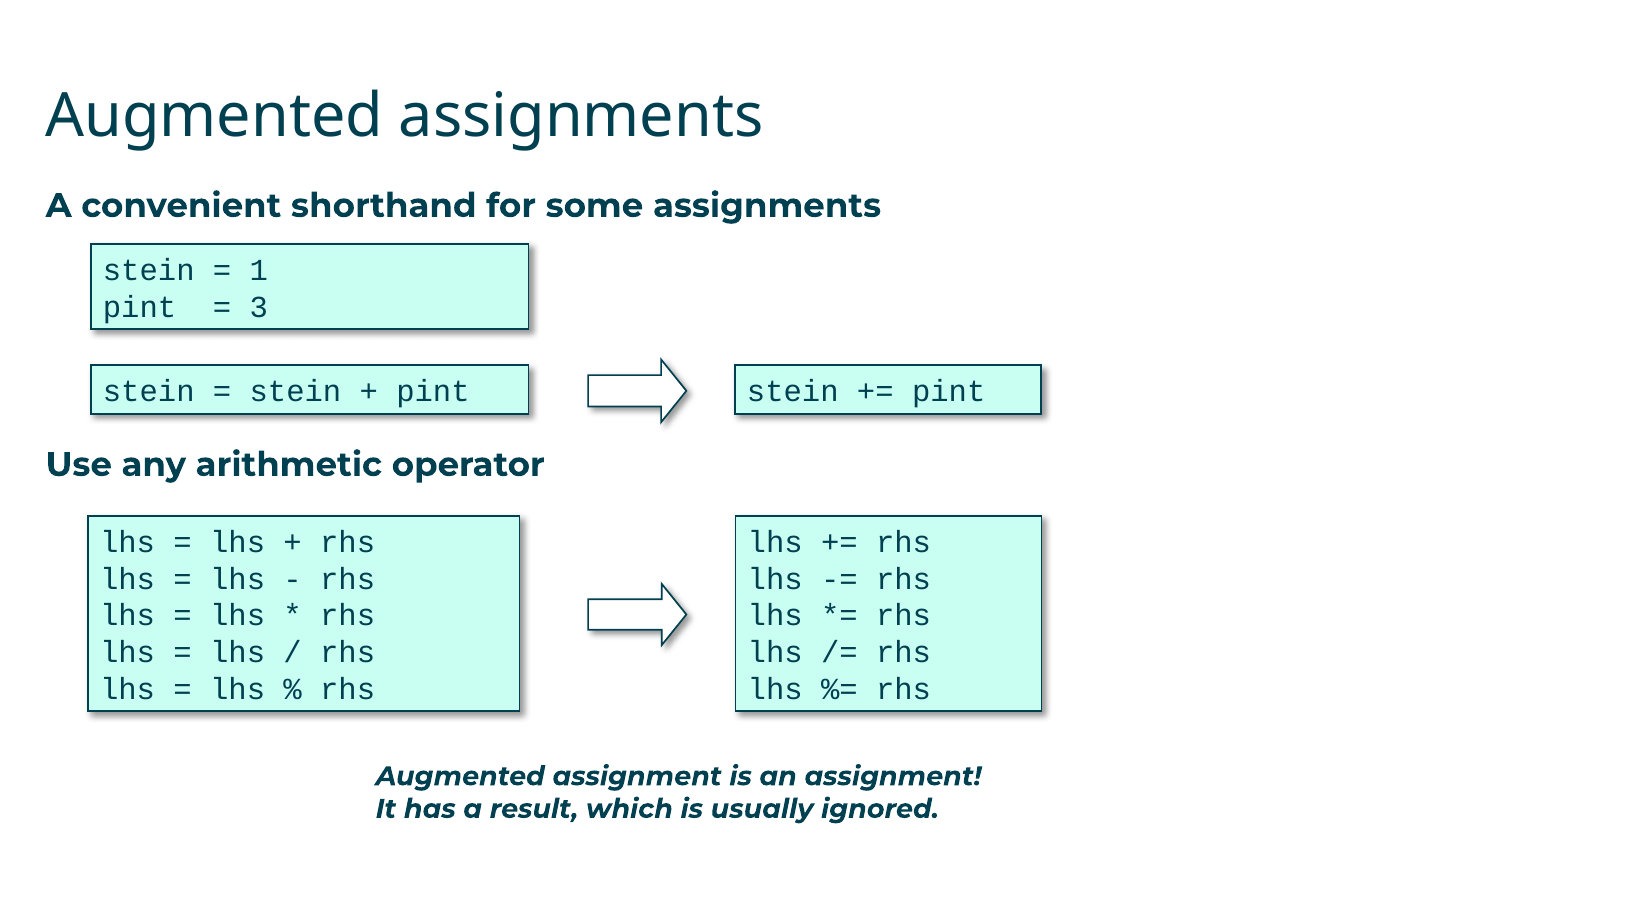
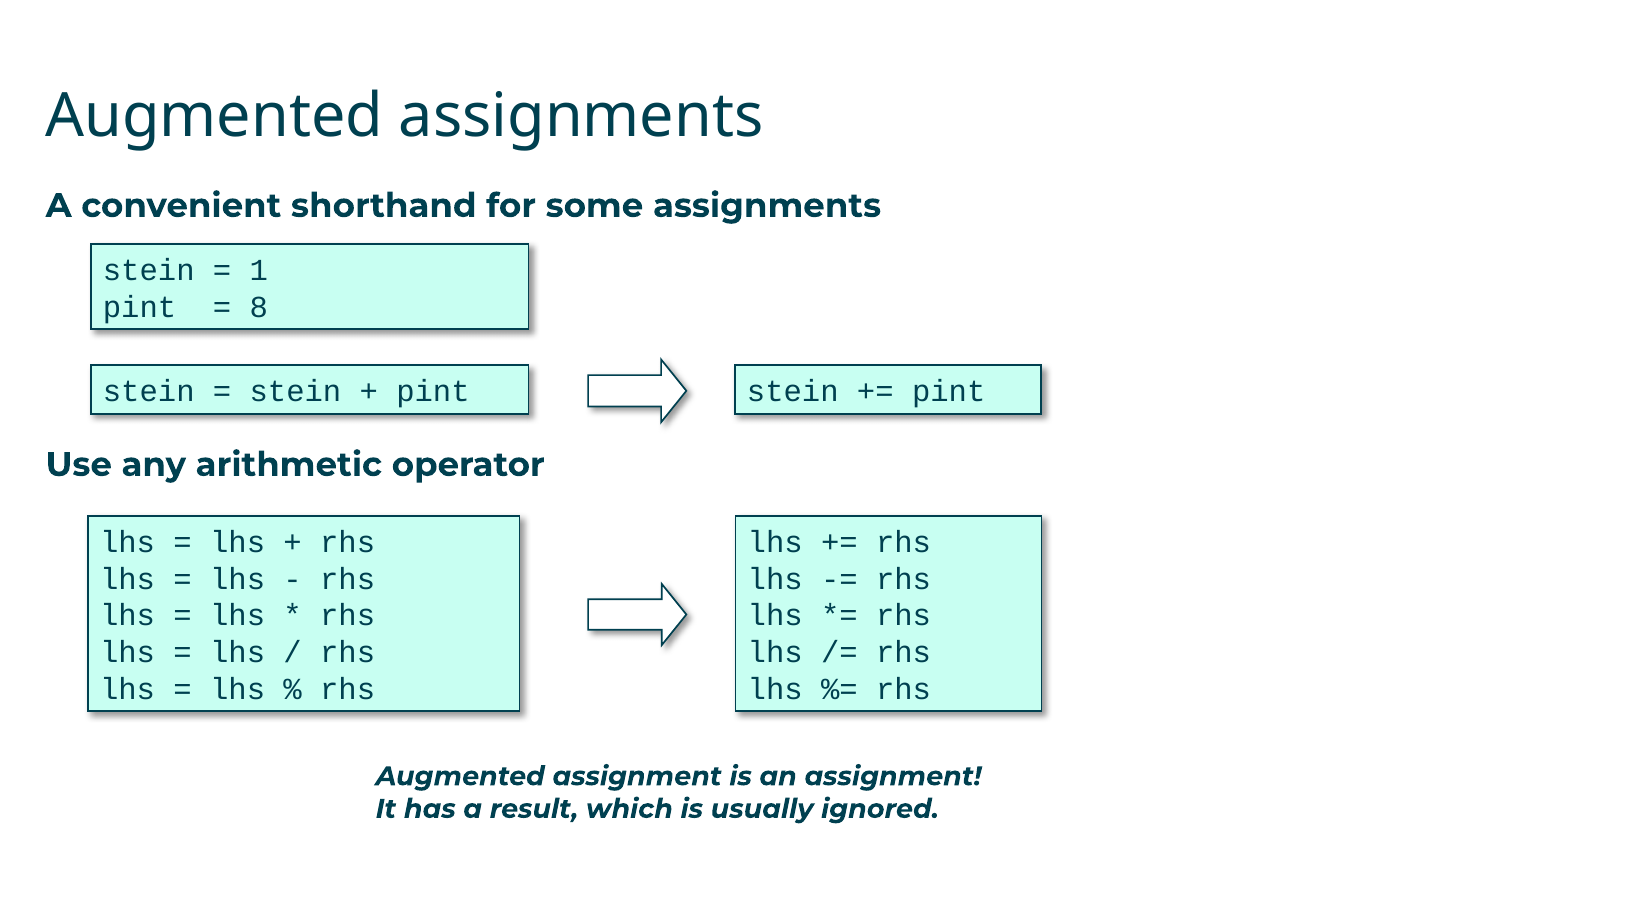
3: 3 -> 8
